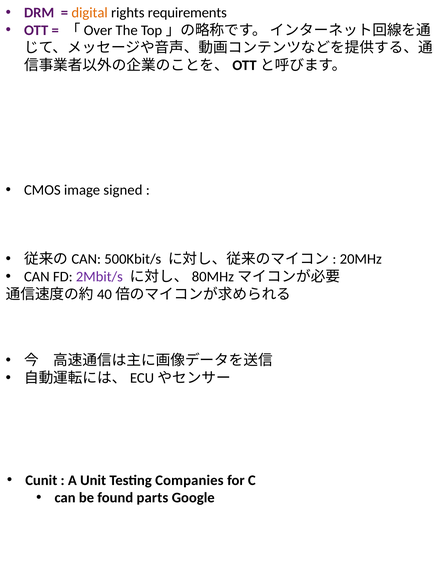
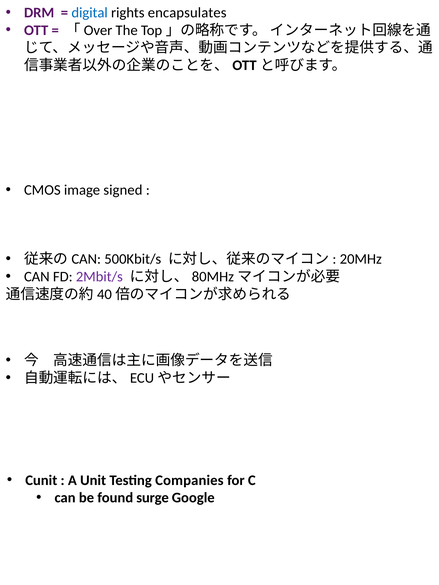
digital colour: orange -> blue
requirements: requirements -> encapsulates
parts: parts -> surge
